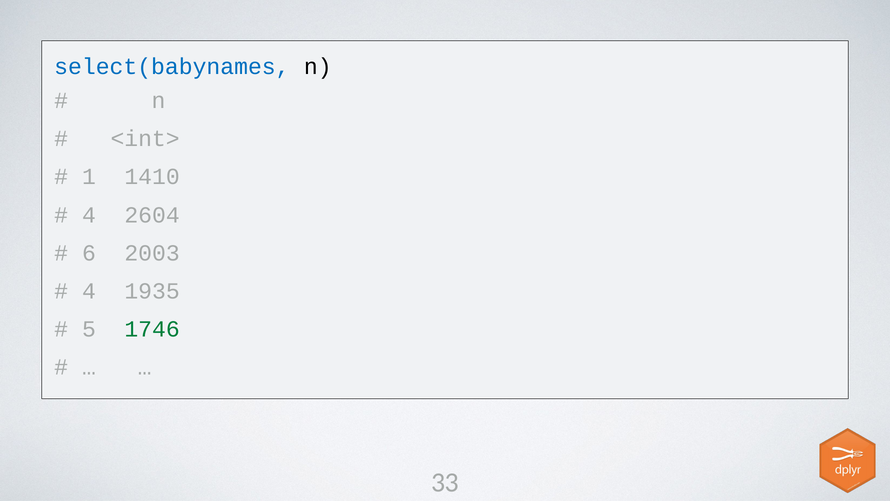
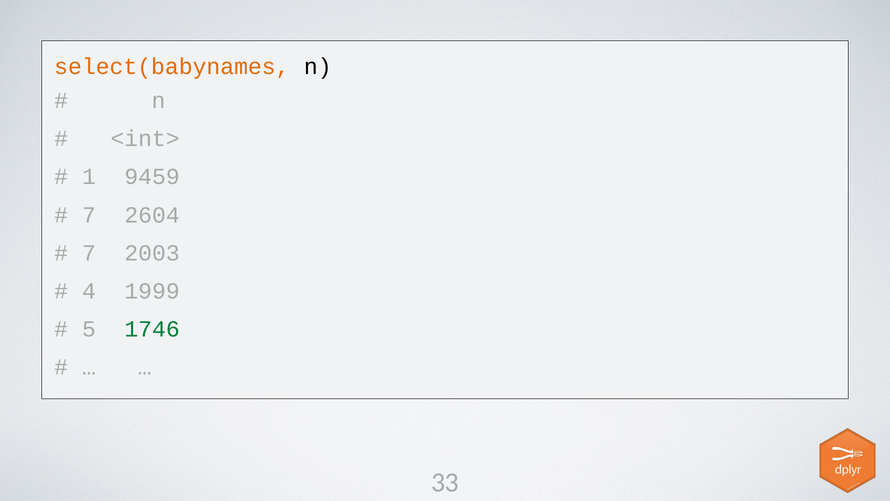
select(babynames colour: blue -> orange
1410: 1410 -> 9459
4 at (89, 215): 4 -> 7
6 at (89, 253): 6 -> 7
1935: 1935 -> 1999
